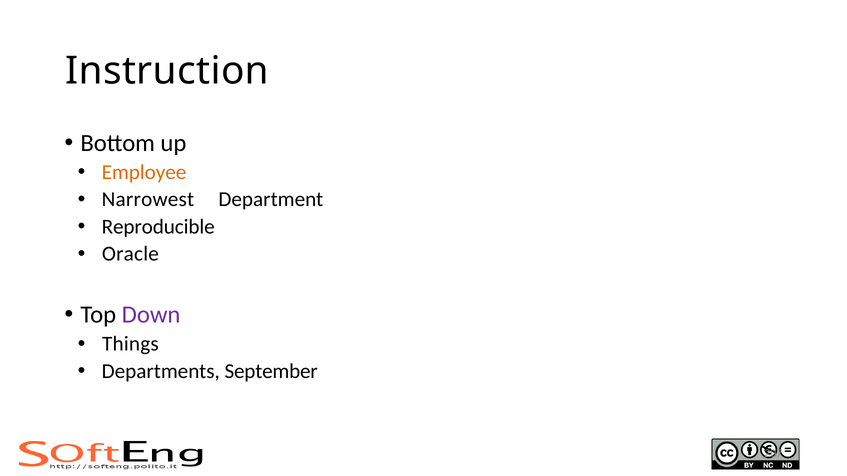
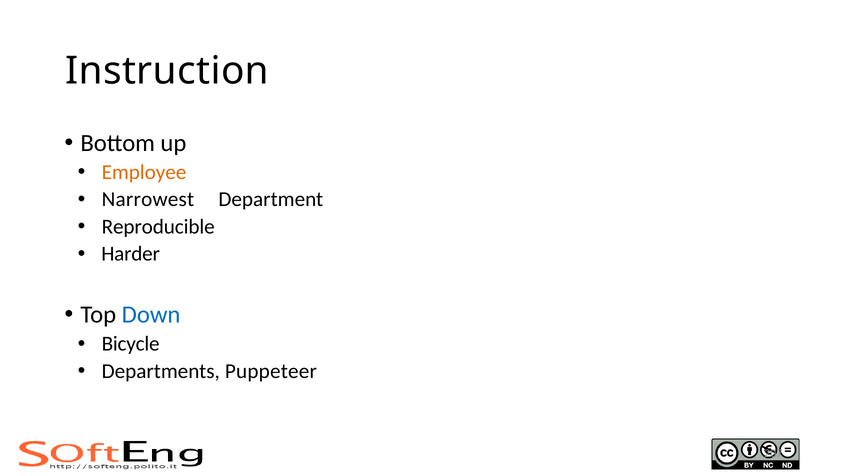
Oracle: Oracle -> Harder
Down colour: purple -> blue
Things: Things -> Bicycle
September: September -> Puppeteer
